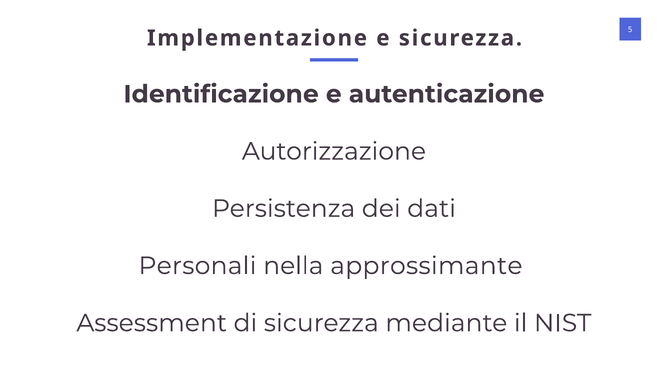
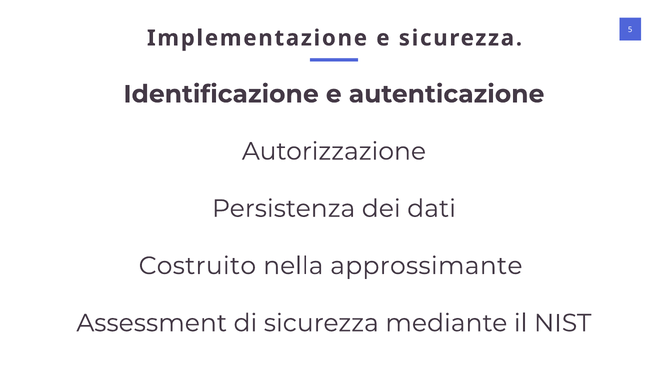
Personali: Personali -> Costruito
